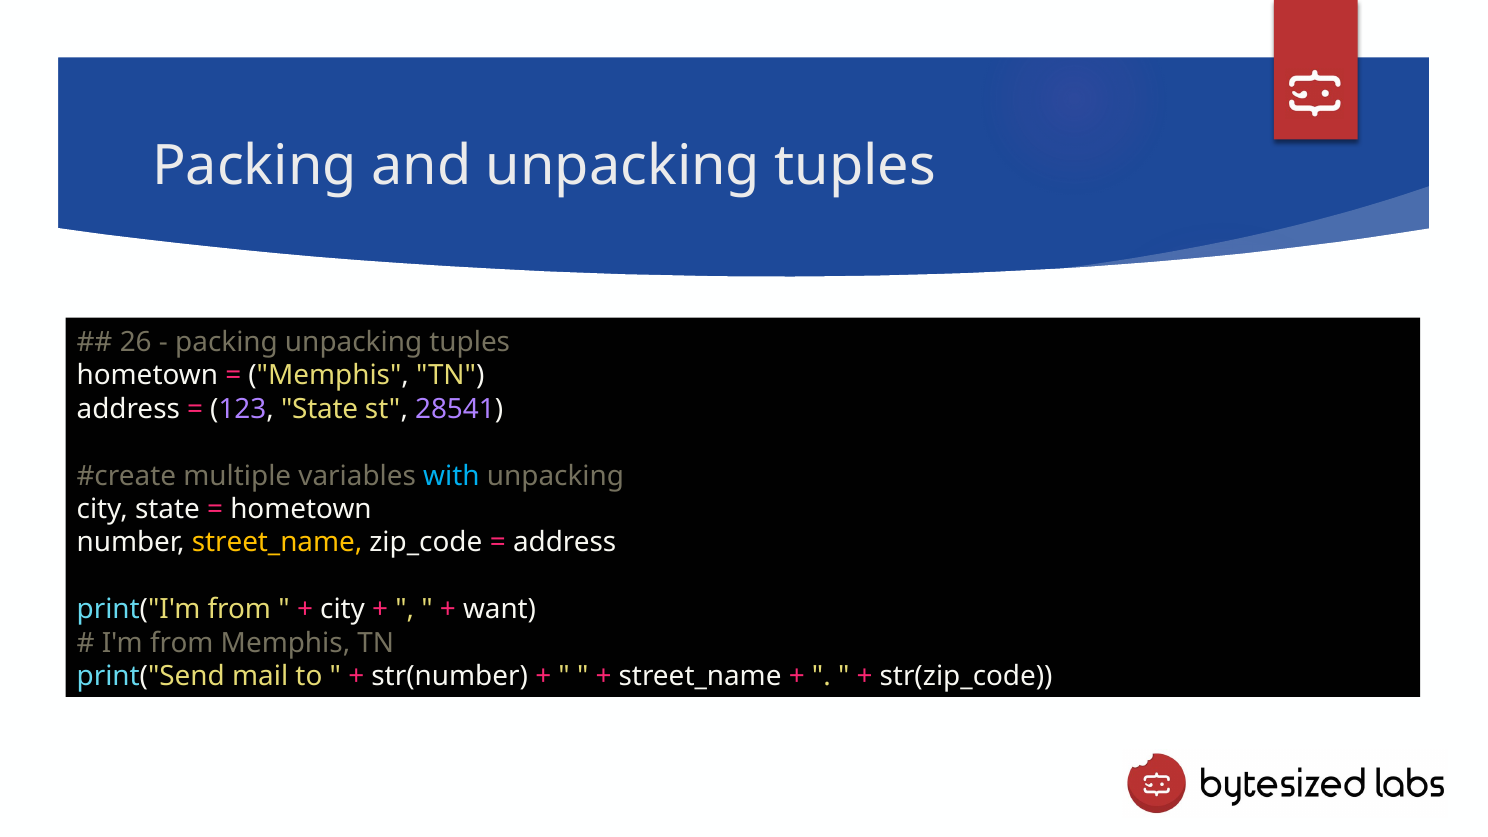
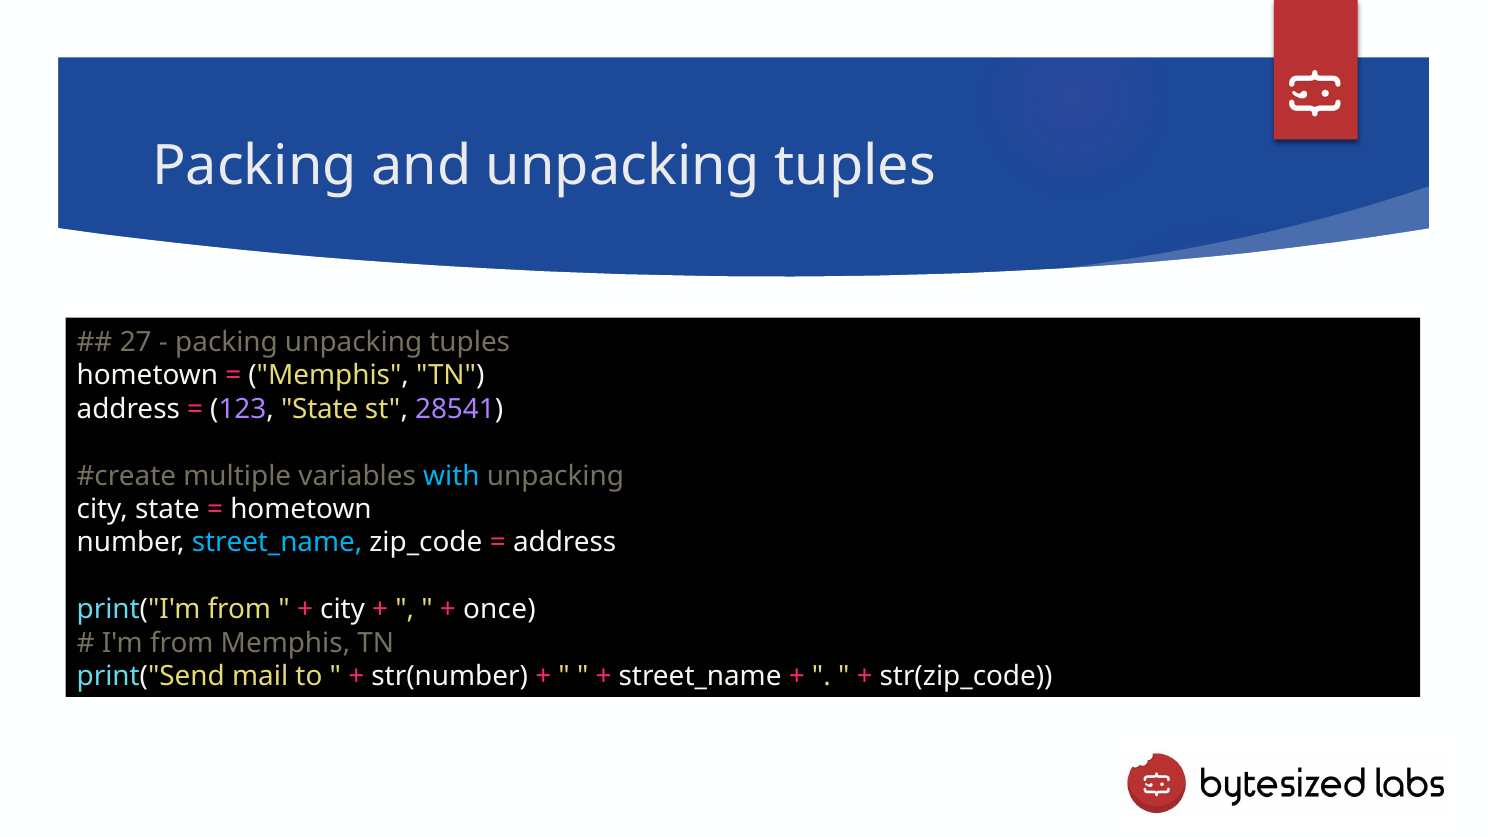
26: 26 -> 27
street_name at (277, 543) colour: yellow -> light blue
want: want -> once
